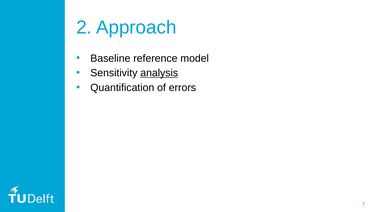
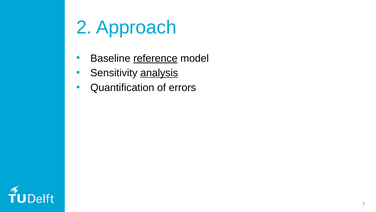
reference underline: none -> present
